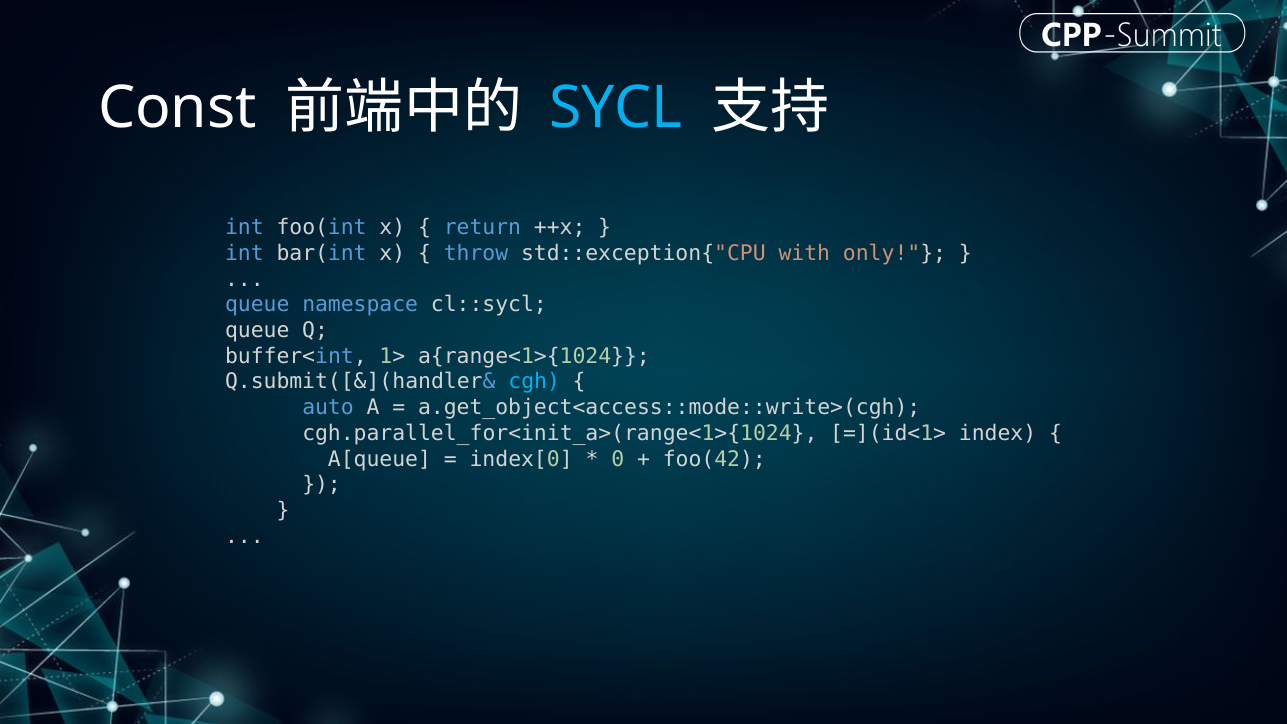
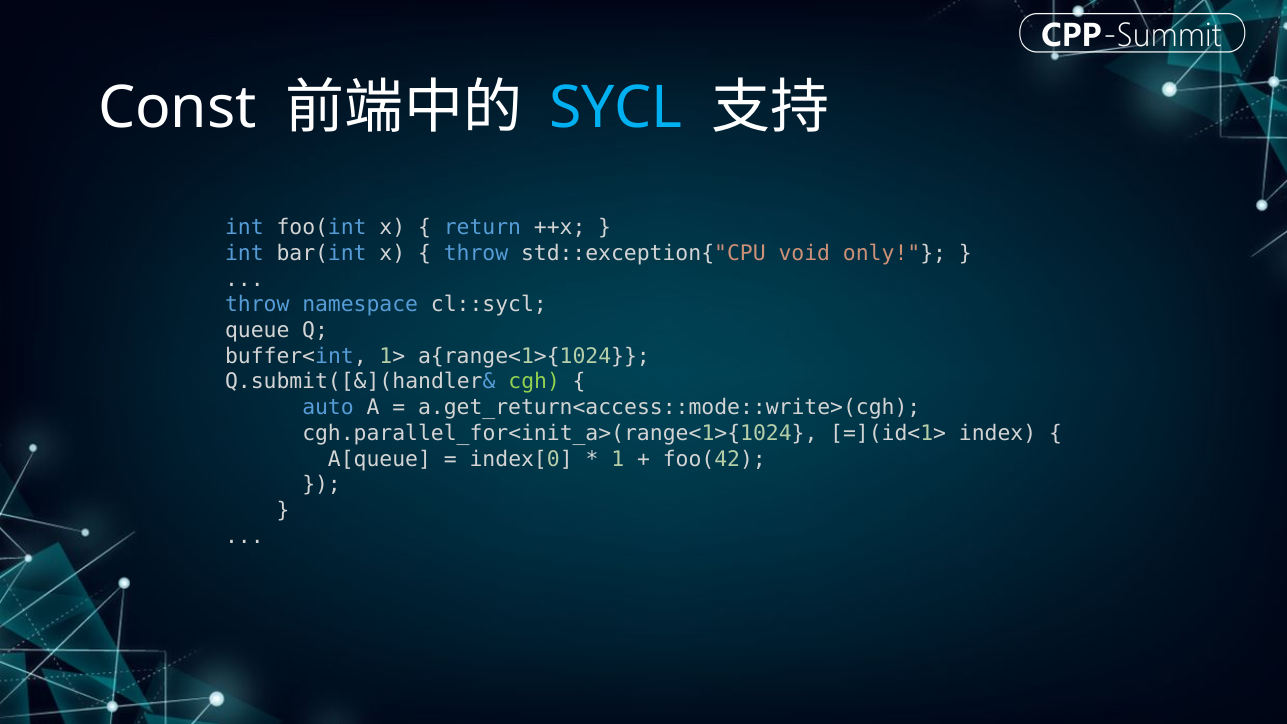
with: with -> void
queue at (257, 305): queue -> throw
cgh colour: light blue -> light green
a.get_object<access::mode::write>(cgh: a.get_object<access::mode::write>(cgh -> a.get_return<access::mode::write>(cgh
0: 0 -> 1
